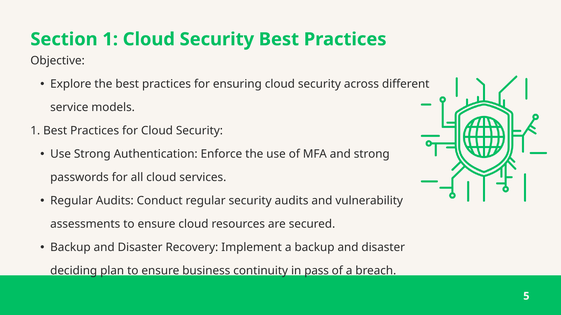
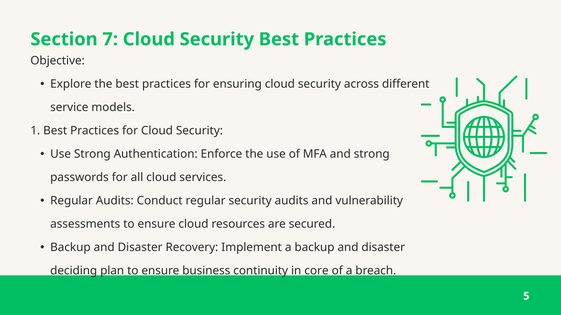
Section 1: 1 -> 7
pass: pass -> core
